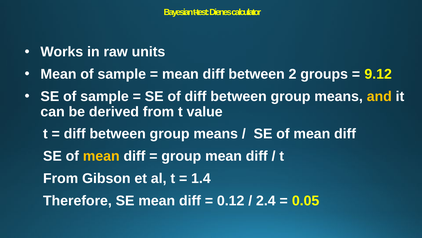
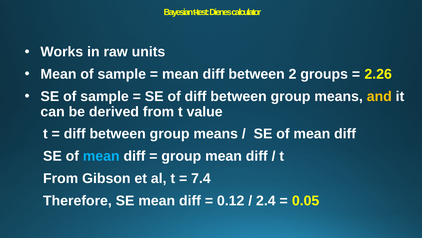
9.12: 9.12 -> 2.26
mean at (101, 156) colour: yellow -> light blue
1.4: 1.4 -> 7.4
